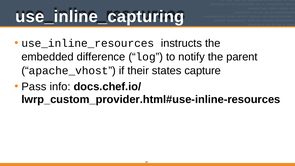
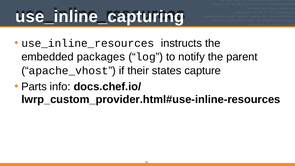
difference: difference -> packages
Pass: Pass -> Parts
